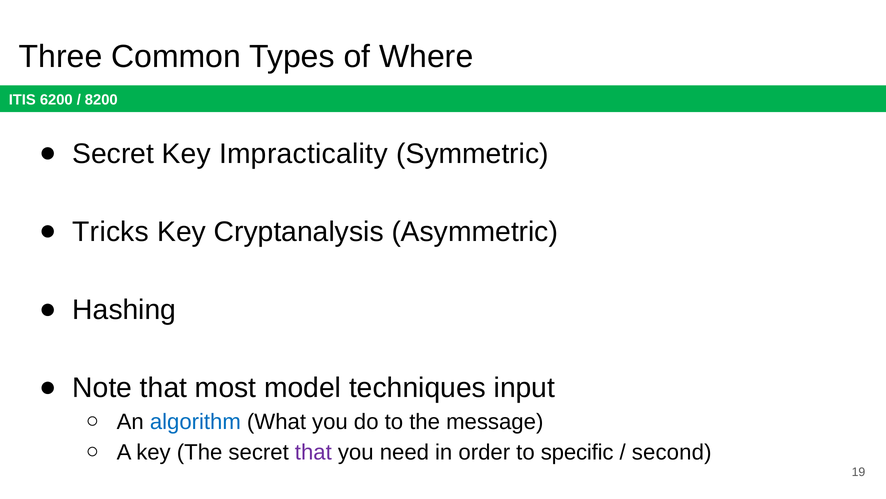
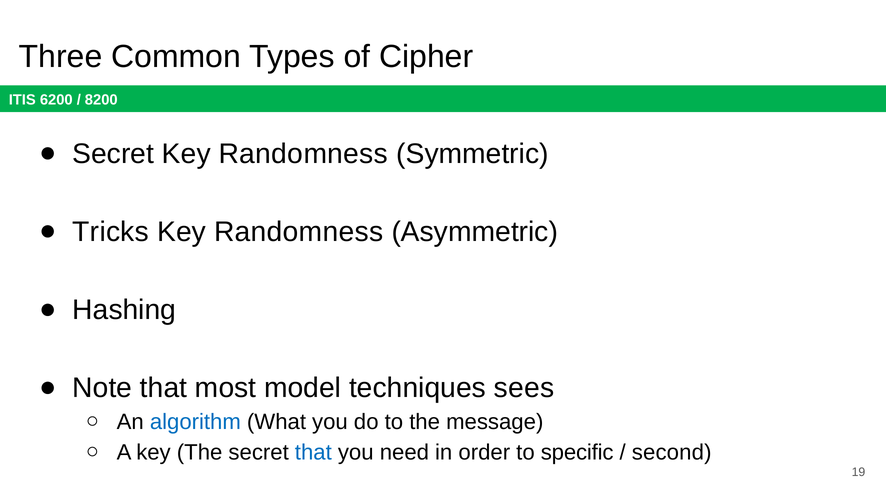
Where: Where -> Cipher
Secret Key Impracticality: Impracticality -> Randomness
Cryptanalysis at (299, 232): Cryptanalysis -> Randomness
input: input -> sees
that at (313, 452) colour: purple -> blue
